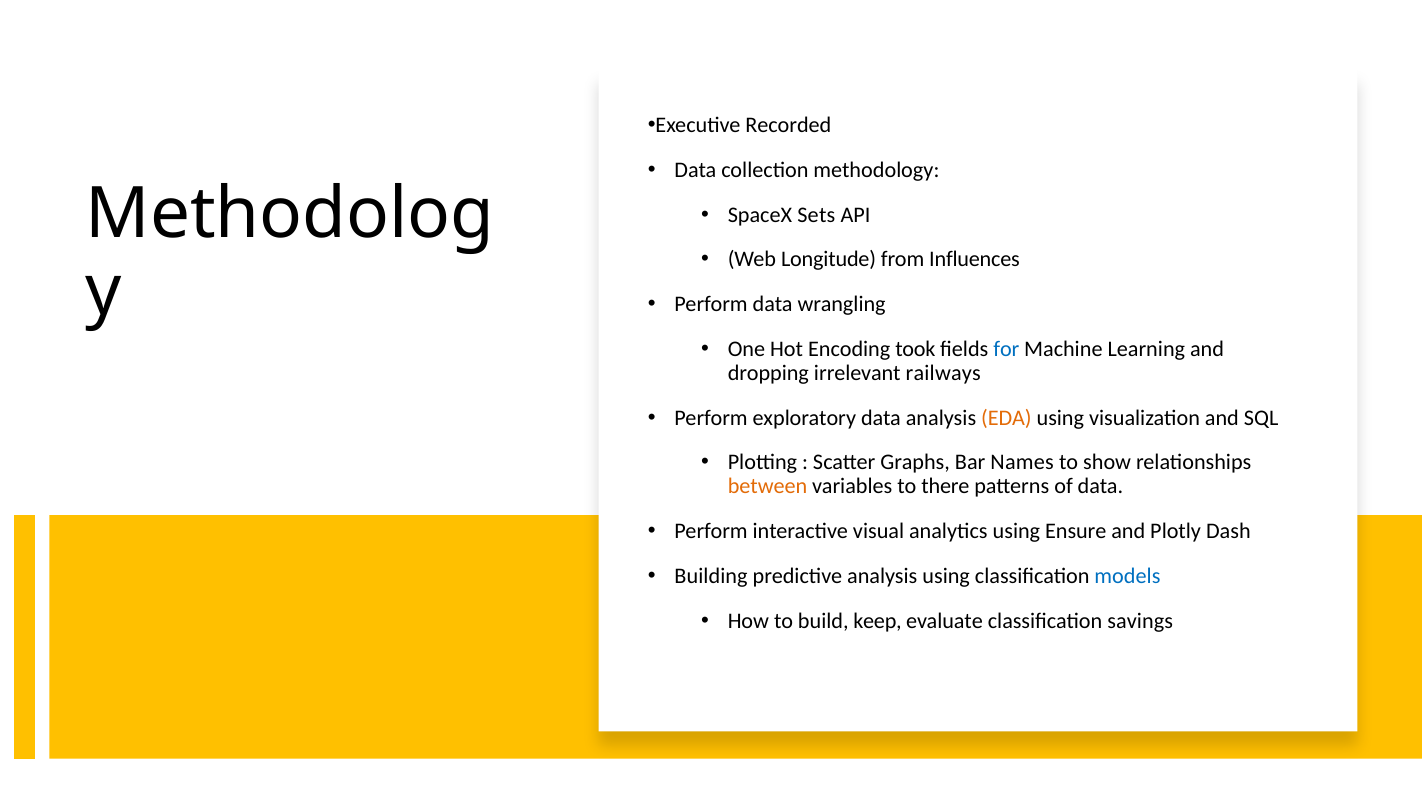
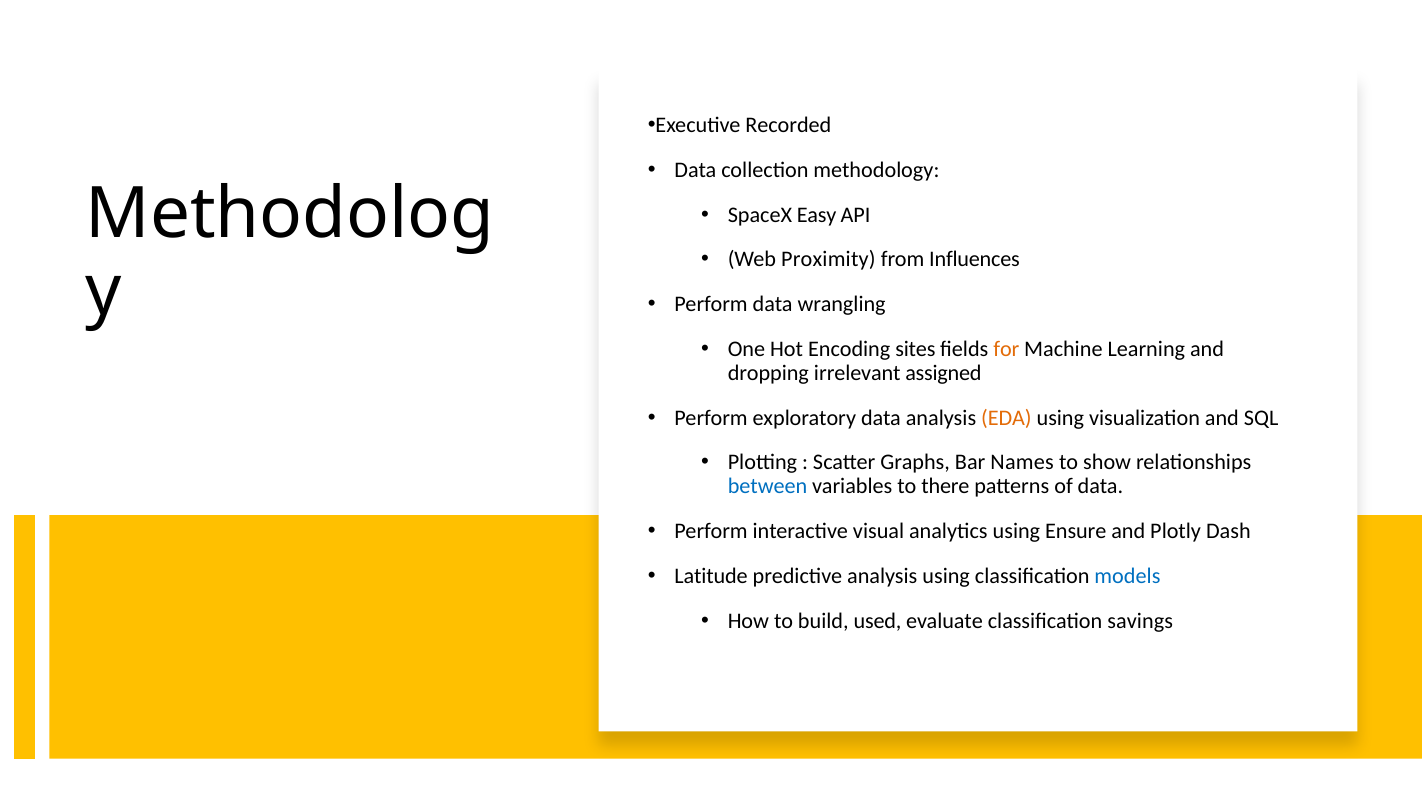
Sets: Sets -> Easy
Longitude: Longitude -> Proximity
took: took -> sites
for colour: blue -> orange
railways: railways -> assigned
between colour: orange -> blue
Building: Building -> Latitude
keep: keep -> used
